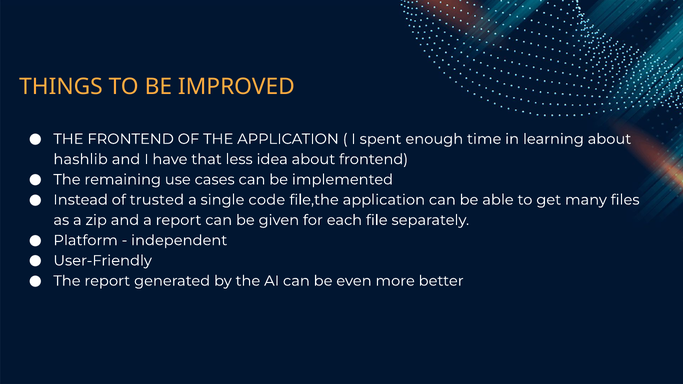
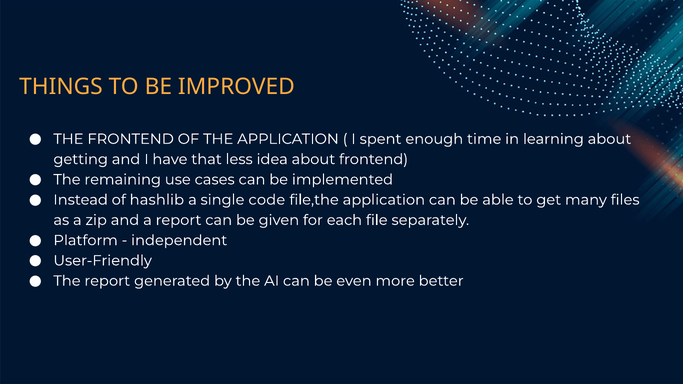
hashlib: hashlib -> getting
trusted: trusted -> hashlib
